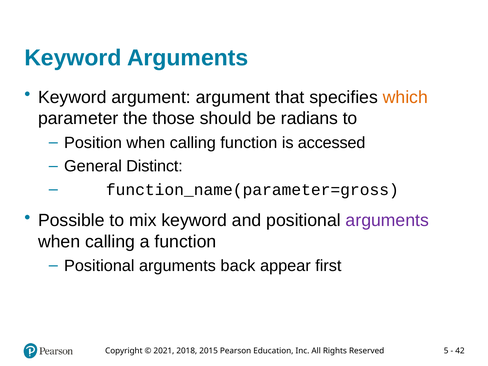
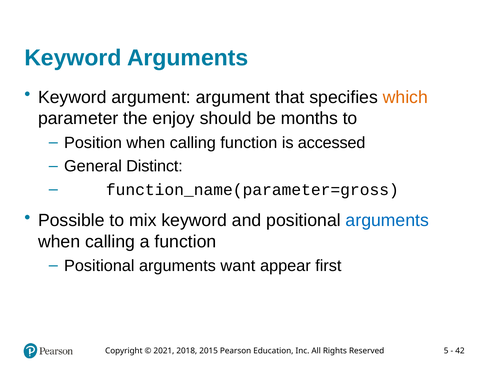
those: those -> enjoy
radians: radians -> months
arguments at (387, 220) colour: purple -> blue
back: back -> want
